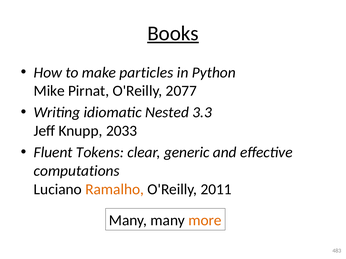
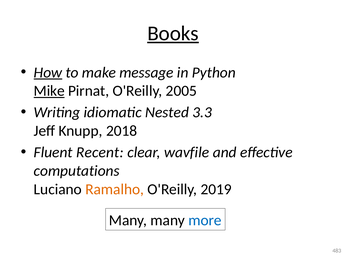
How underline: none -> present
particles: particles -> message
Mike underline: none -> present
2077: 2077 -> 2005
2033: 2033 -> 2018
Tokens: Tokens -> Recent
generic: generic -> wavfile
2011: 2011 -> 2019
more colour: orange -> blue
